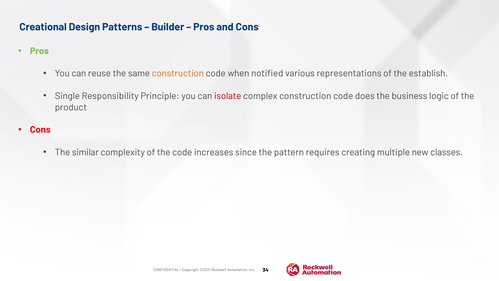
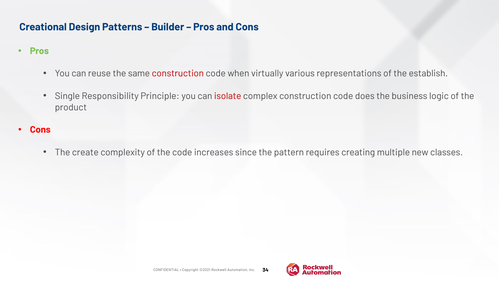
construction at (178, 73) colour: orange -> red
notified: notified -> virtually
similar: similar -> create
